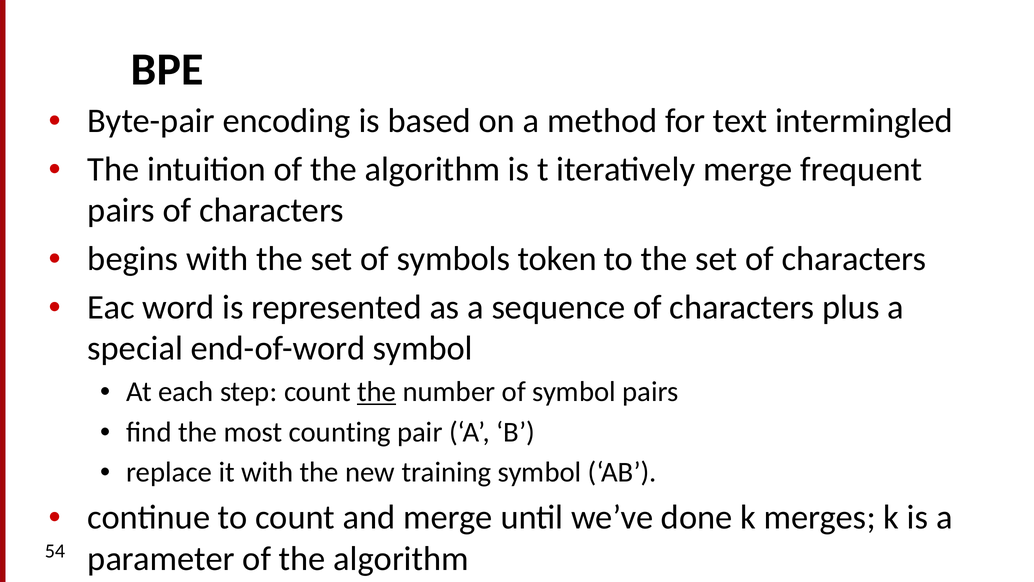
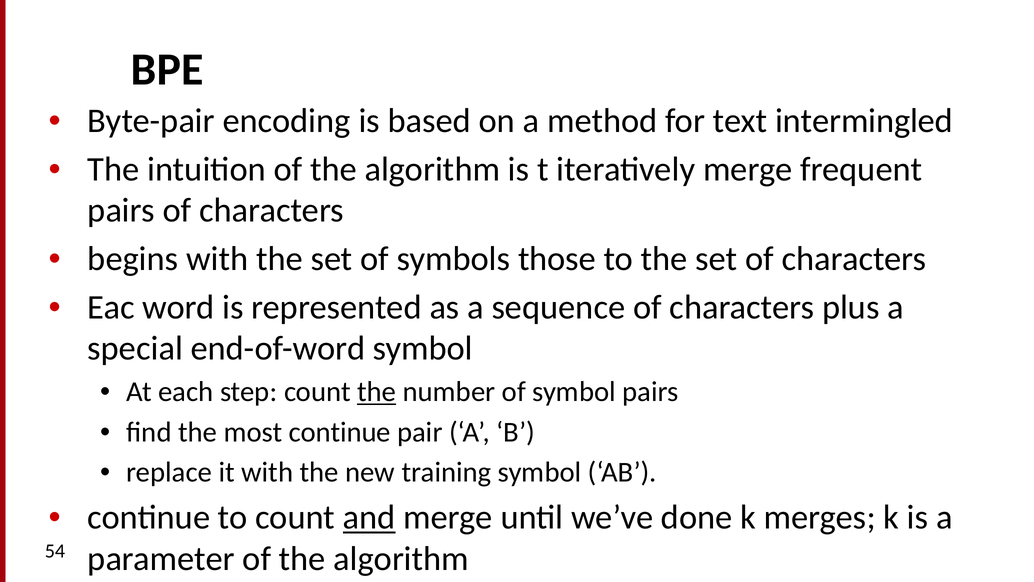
token: token -> those
most counting: counting -> continue
and underline: none -> present
